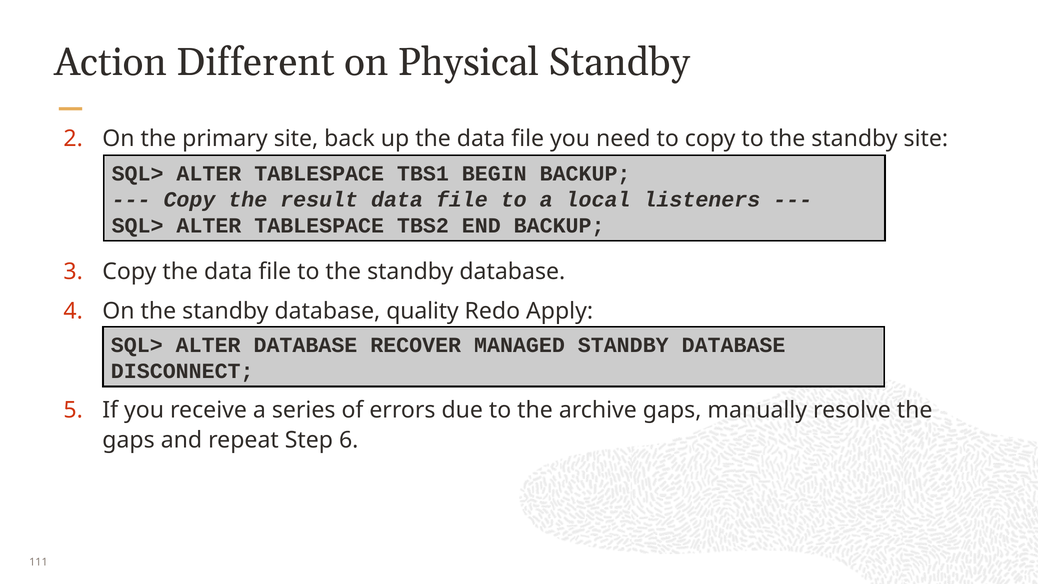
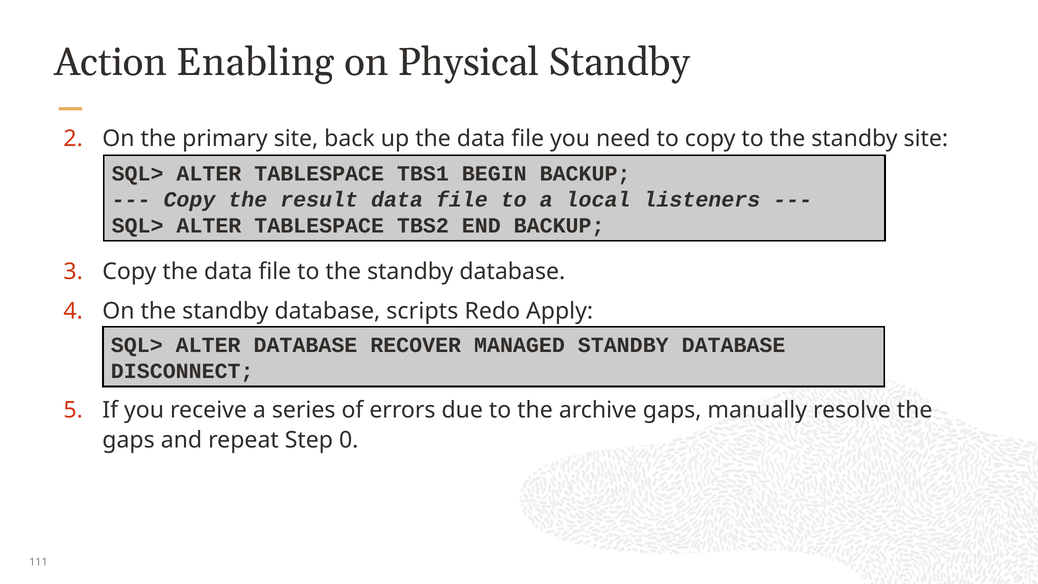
Different: Different -> Enabling
quality: quality -> scripts
6: 6 -> 0
